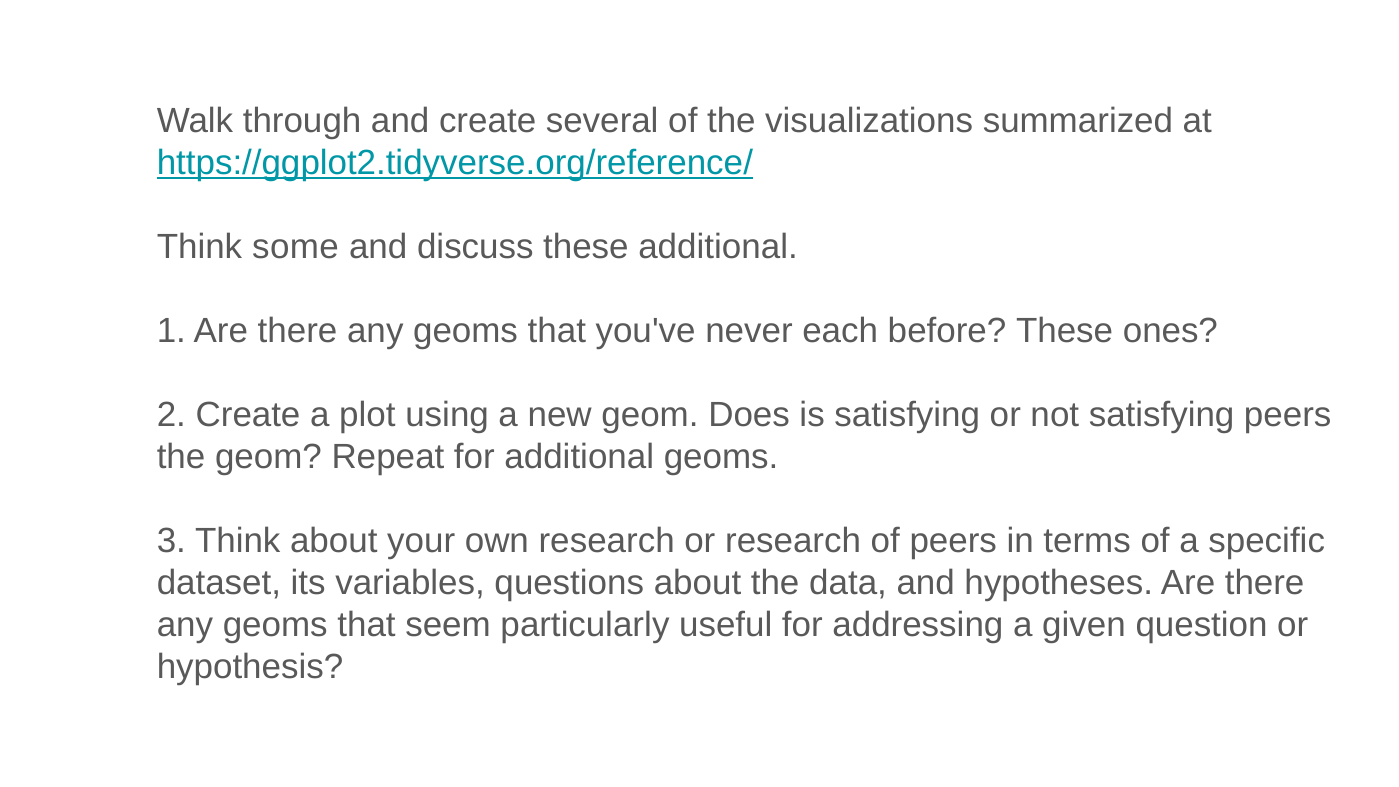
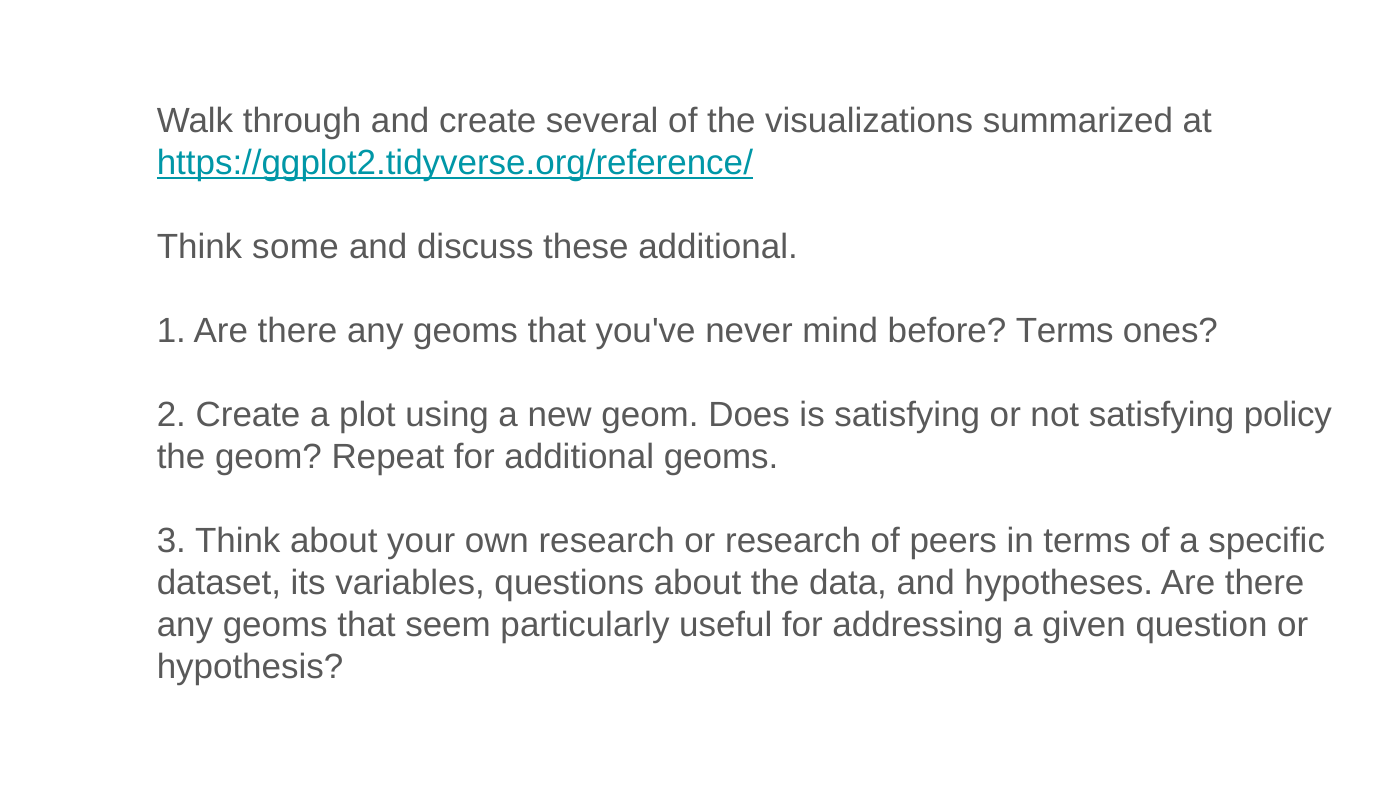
each: each -> mind
before These: These -> Terms
satisfying peers: peers -> policy
